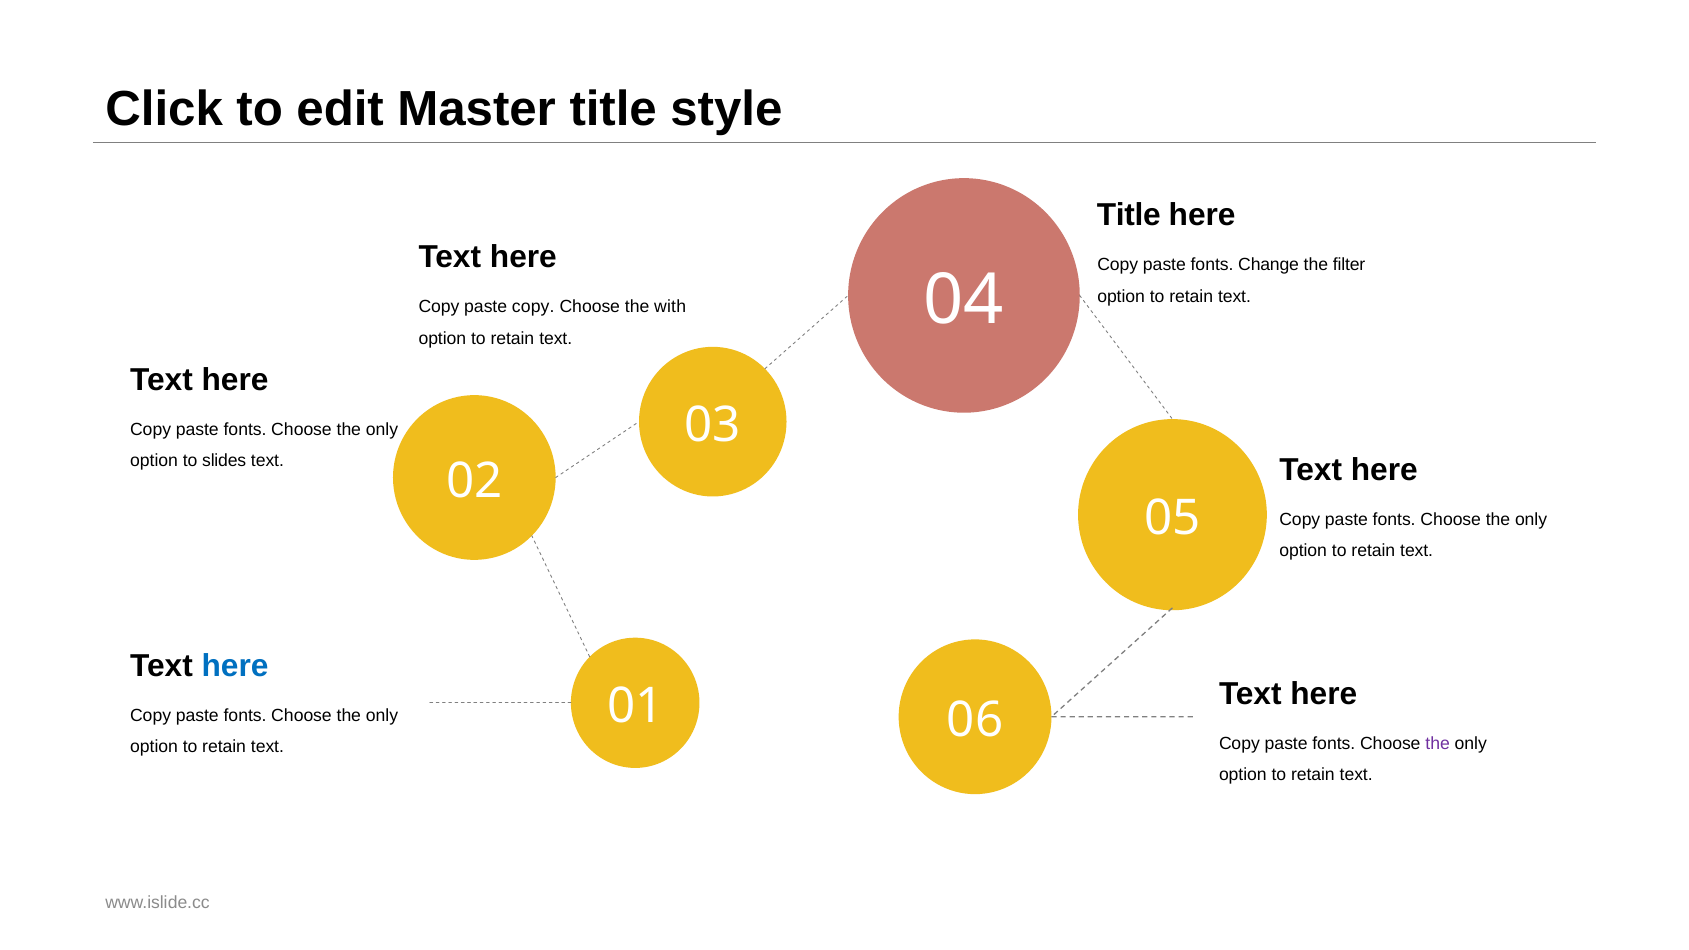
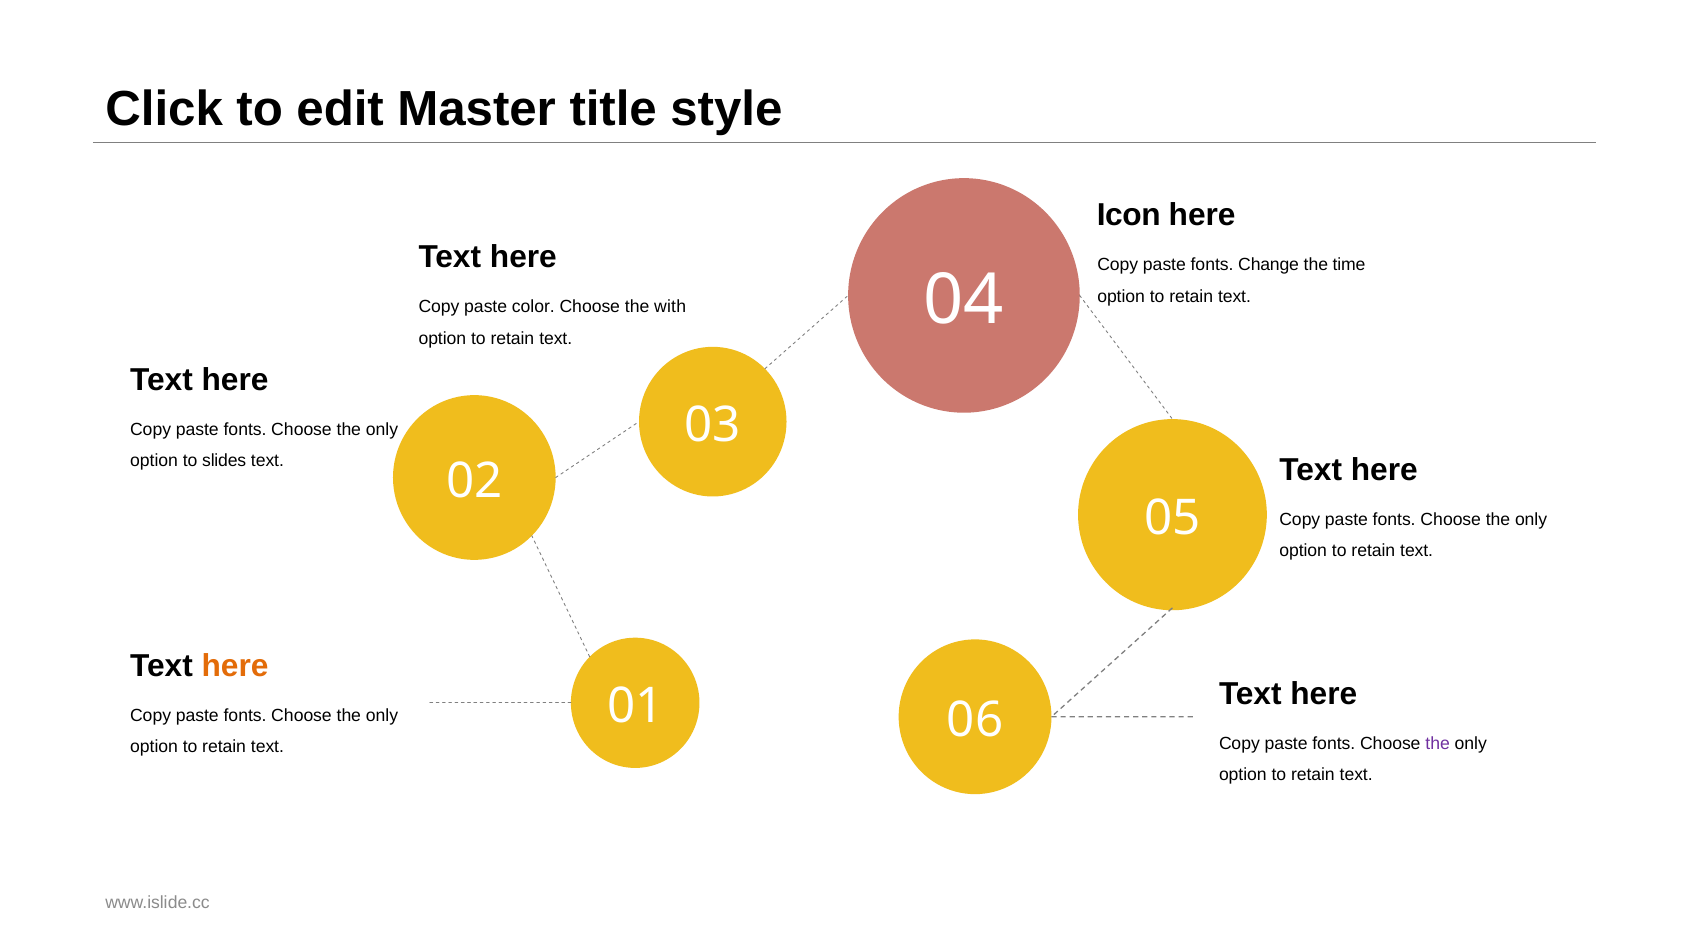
Title at (1129, 215): Title -> Icon
filter: filter -> time
paste copy: copy -> color
here at (235, 666) colour: blue -> orange
